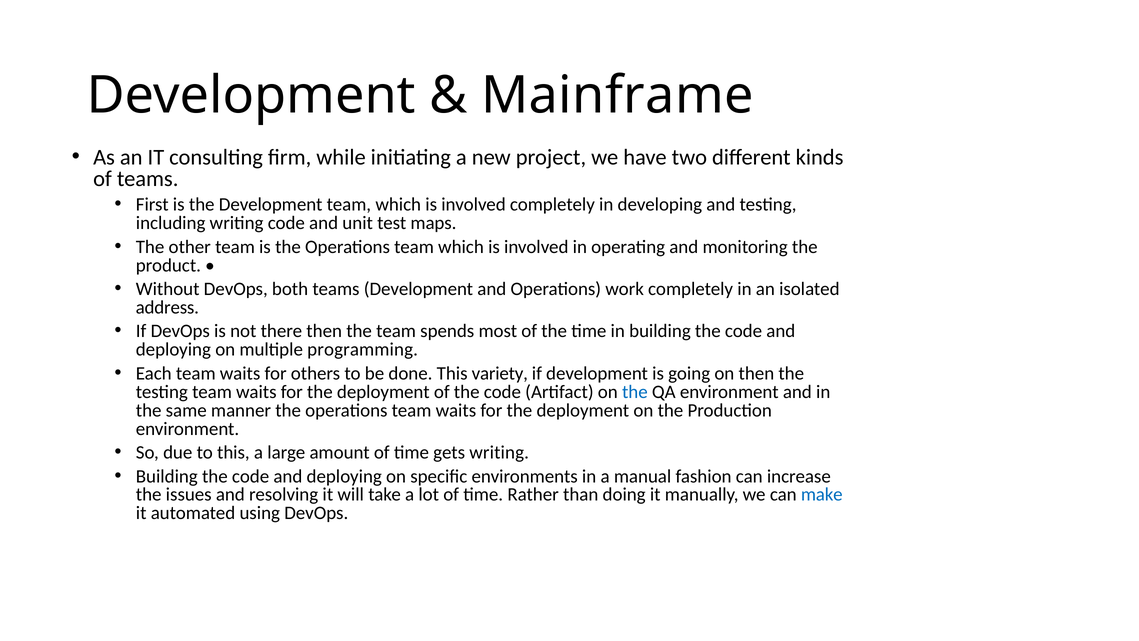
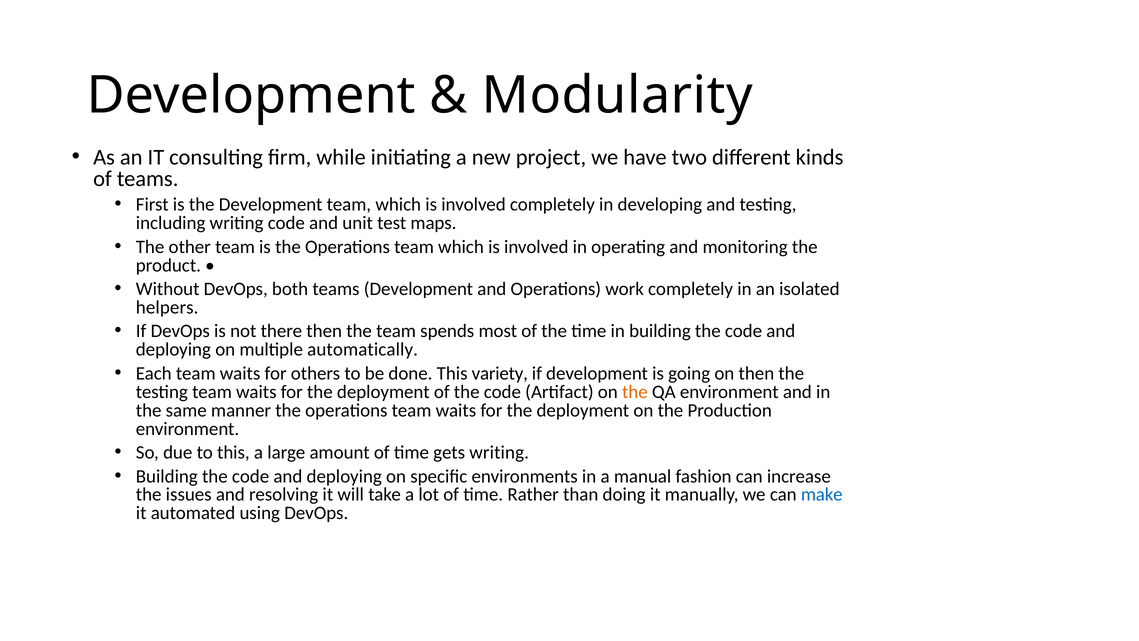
Mainframe: Mainframe -> Modularity
address: address -> helpers
programming: programming -> automatically
the at (635, 392) colour: blue -> orange
